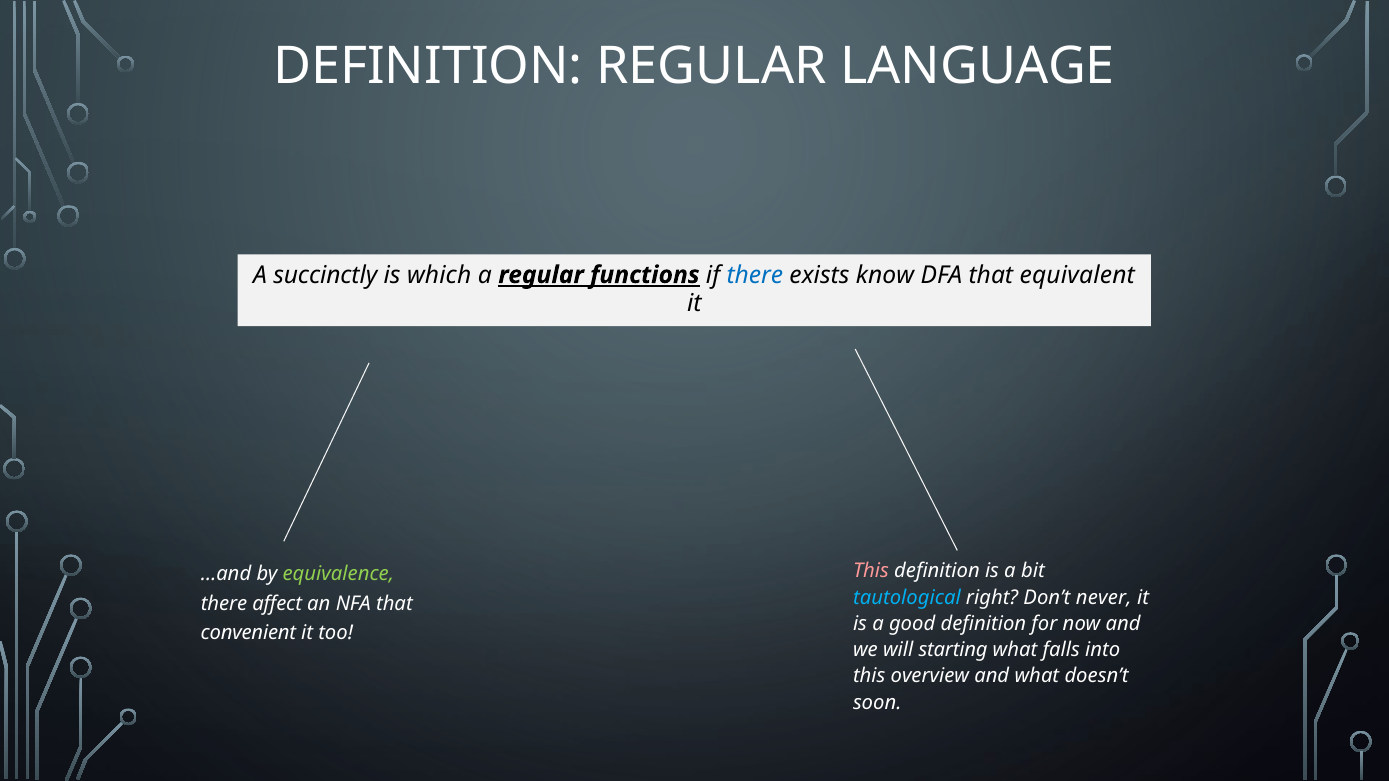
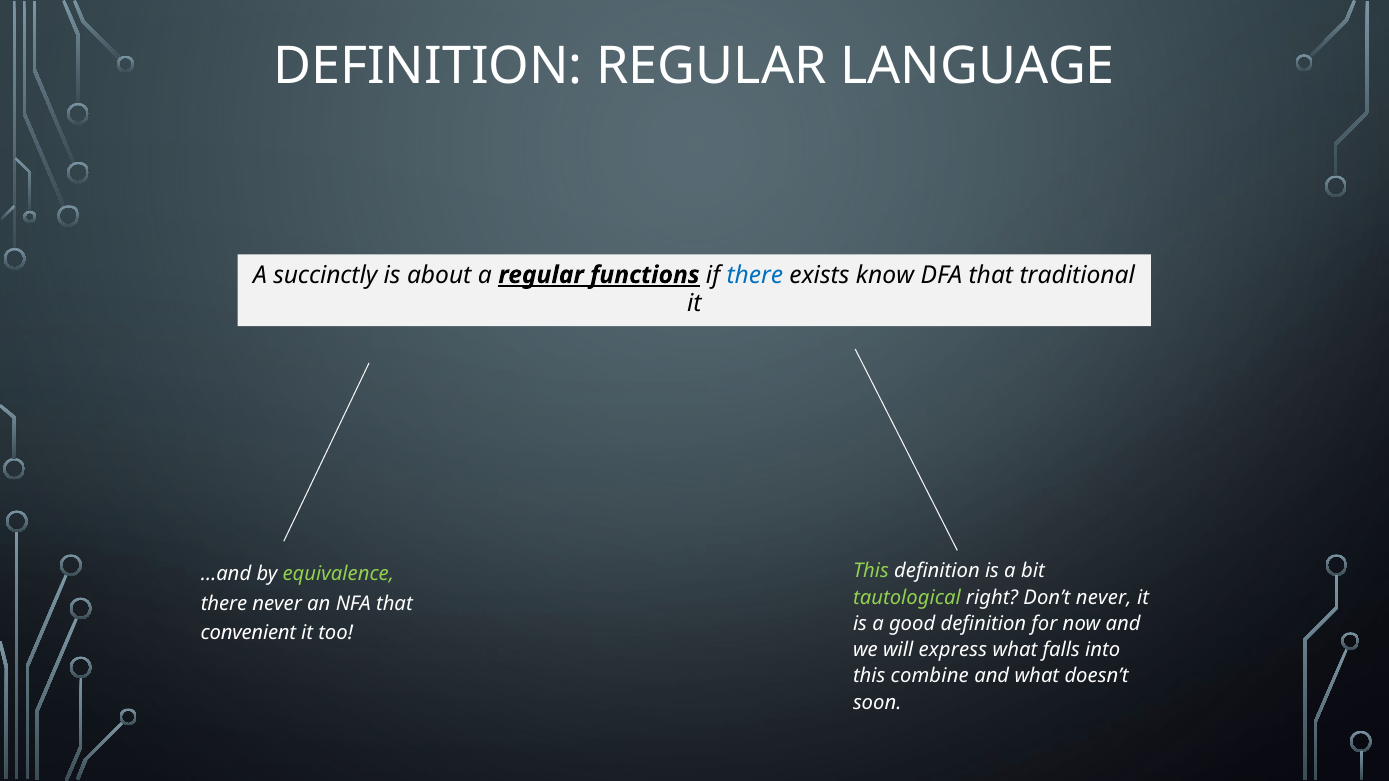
which: which -> about
equivalent: equivalent -> traditional
This at (871, 571) colour: pink -> light green
tautological colour: light blue -> light green
there affect: affect -> never
starting: starting -> express
overview: overview -> combine
